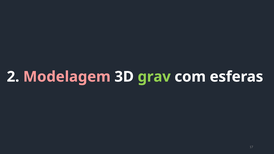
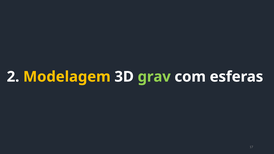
Modelagem colour: pink -> yellow
